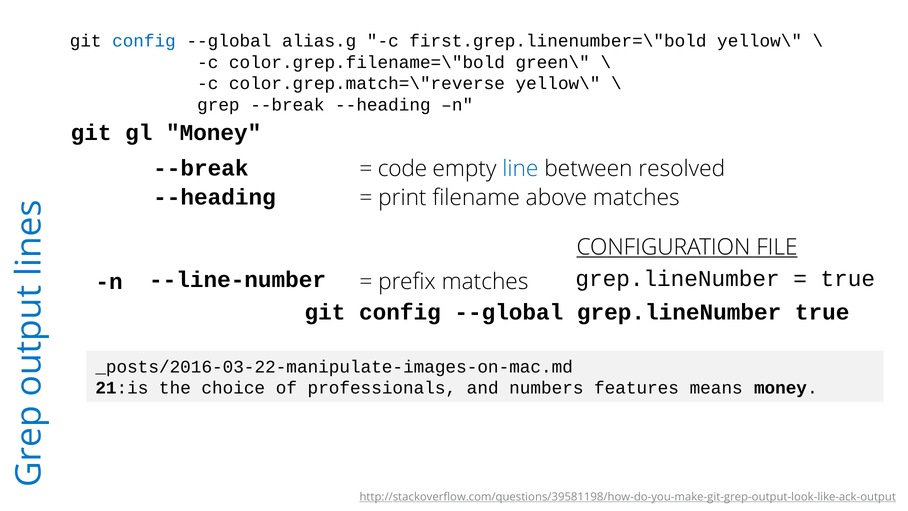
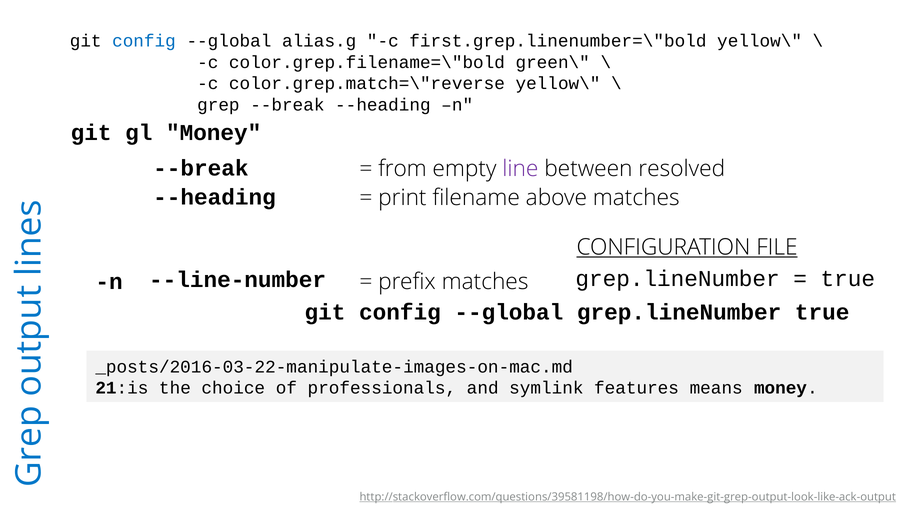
code: code -> from
line colour: blue -> purple
numbers: numbers -> symlink
